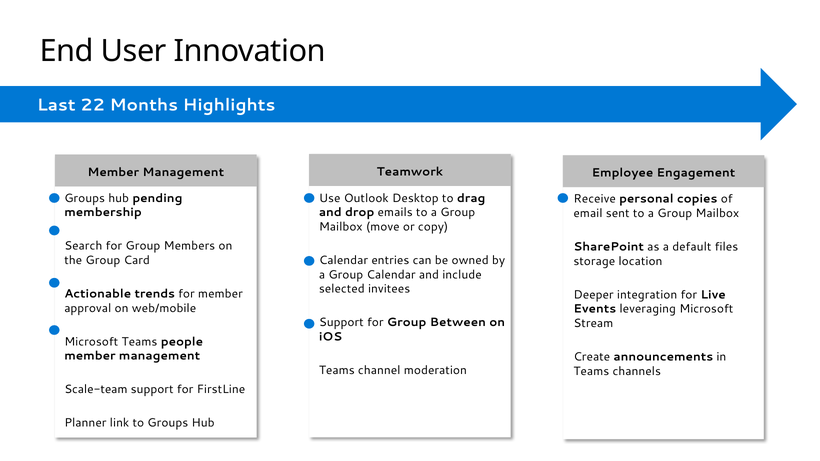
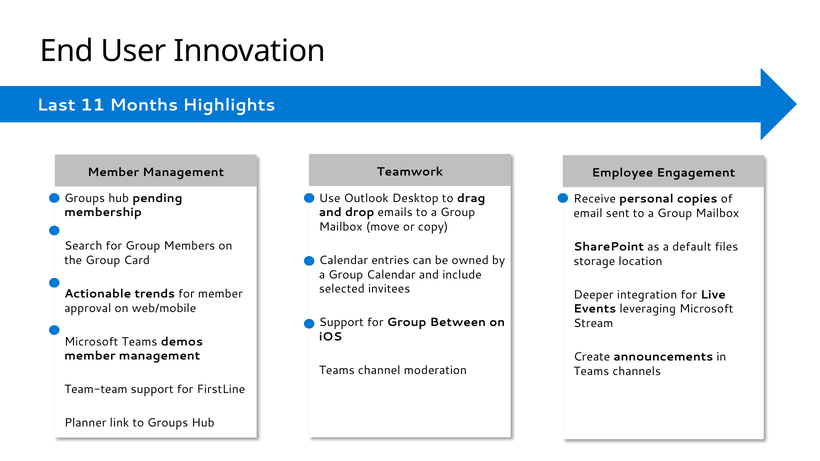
22: 22 -> 11
people: people -> demos
Scale-team: Scale-team -> Team-team
